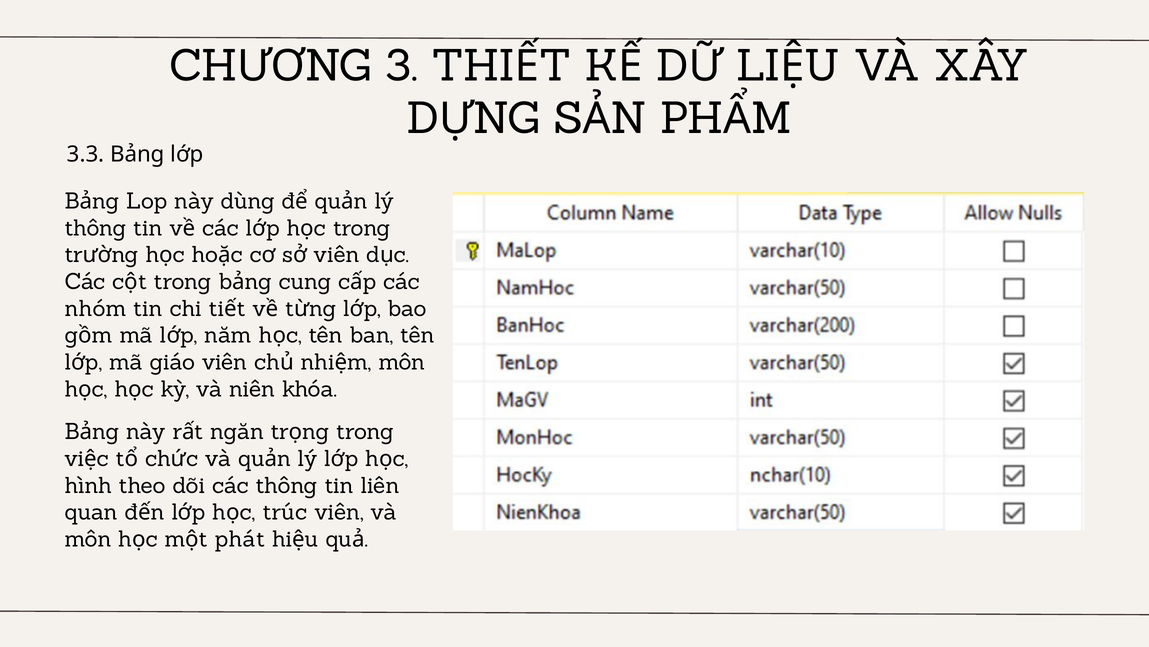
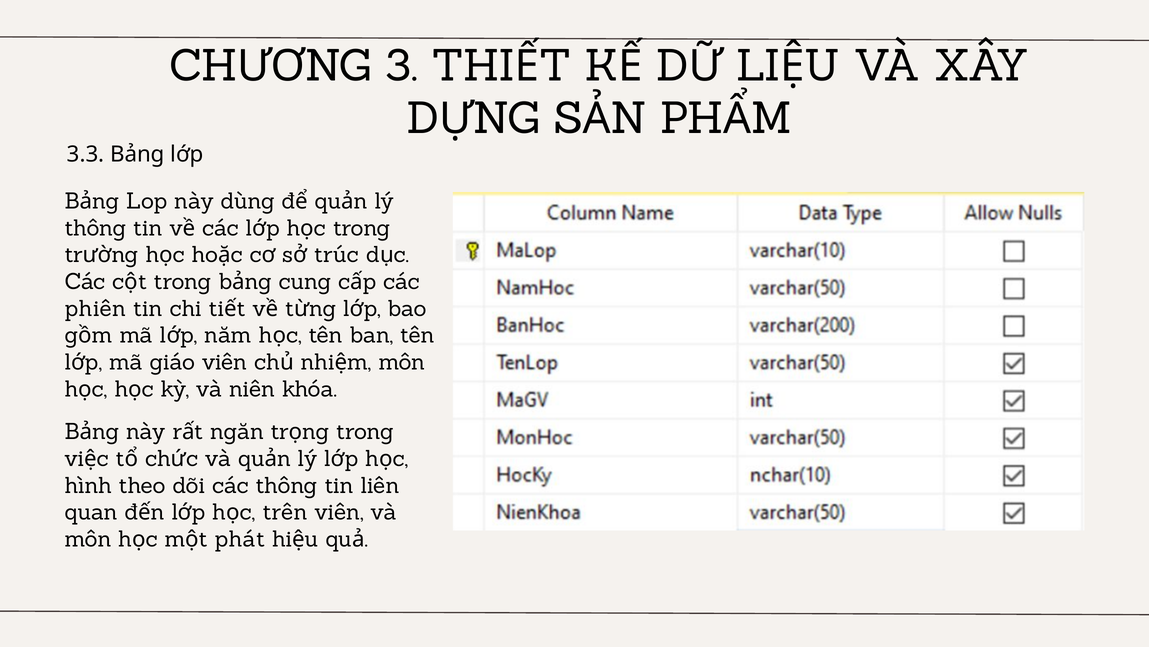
viên at (337, 255): viên -> trúc
nhóm: nhóm -> phiên
trúc: trúc -> trên
